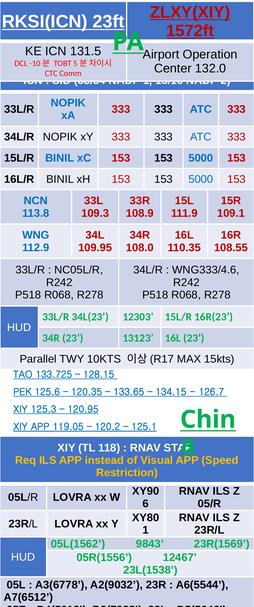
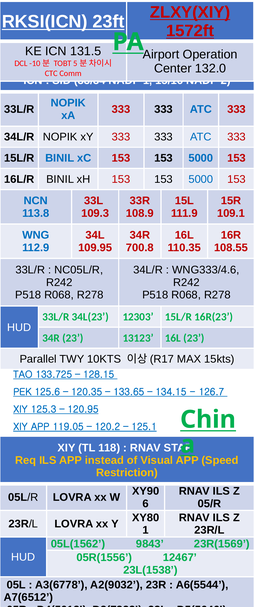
108.0: 108.0 -> 700.8
